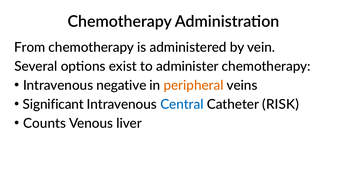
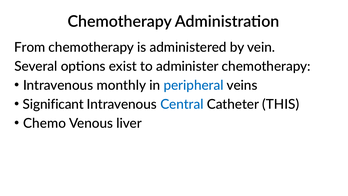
negative: negative -> monthly
peripheral colour: orange -> blue
RISK: RISK -> THIS
Counts: Counts -> Chemo
